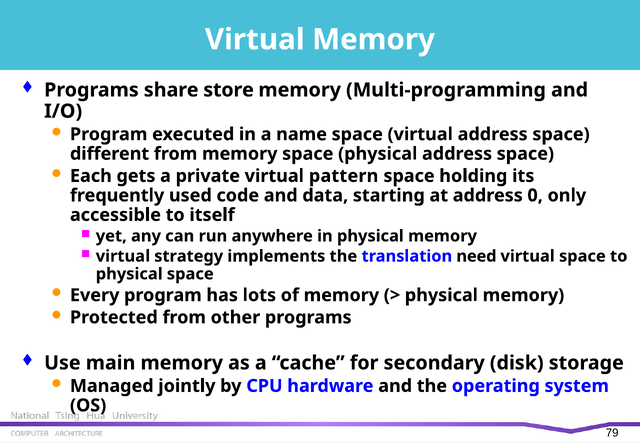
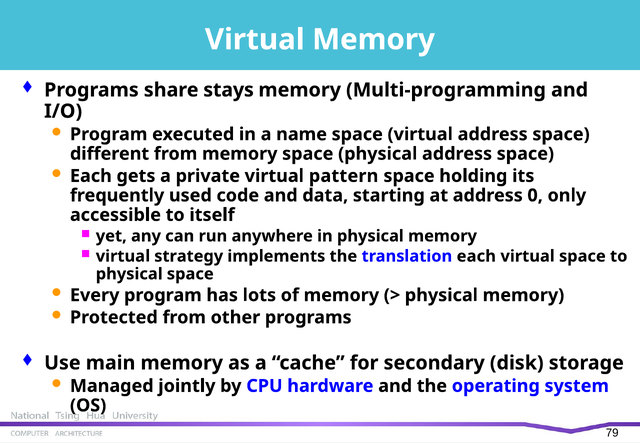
store: store -> stays
translation need: need -> each
